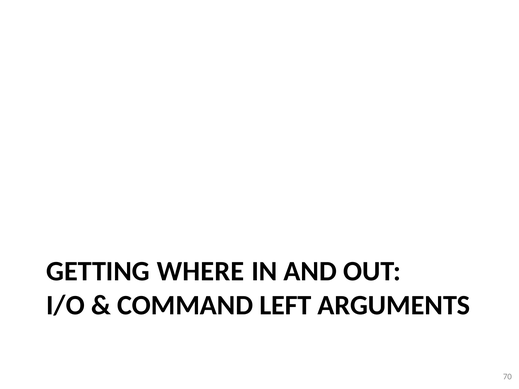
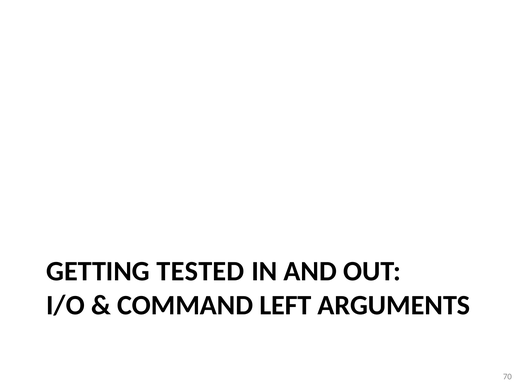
WHERE: WHERE -> TESTED
